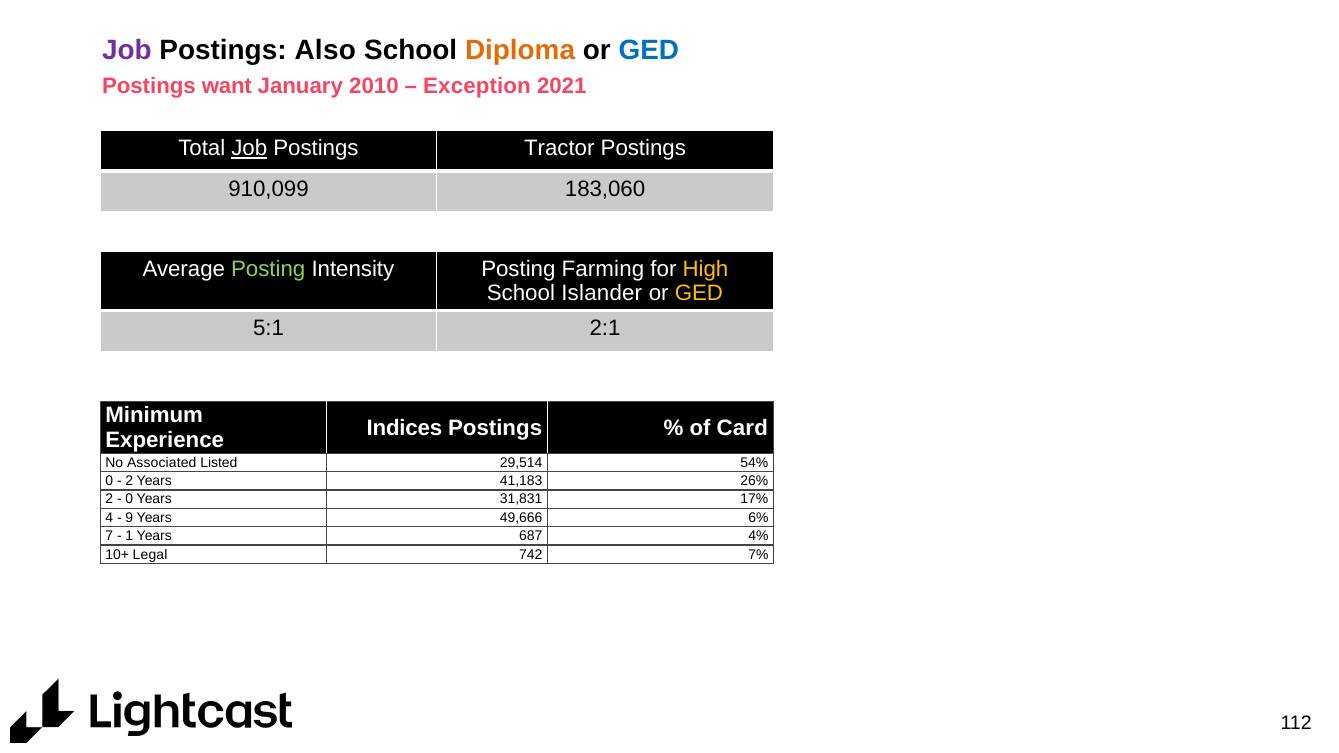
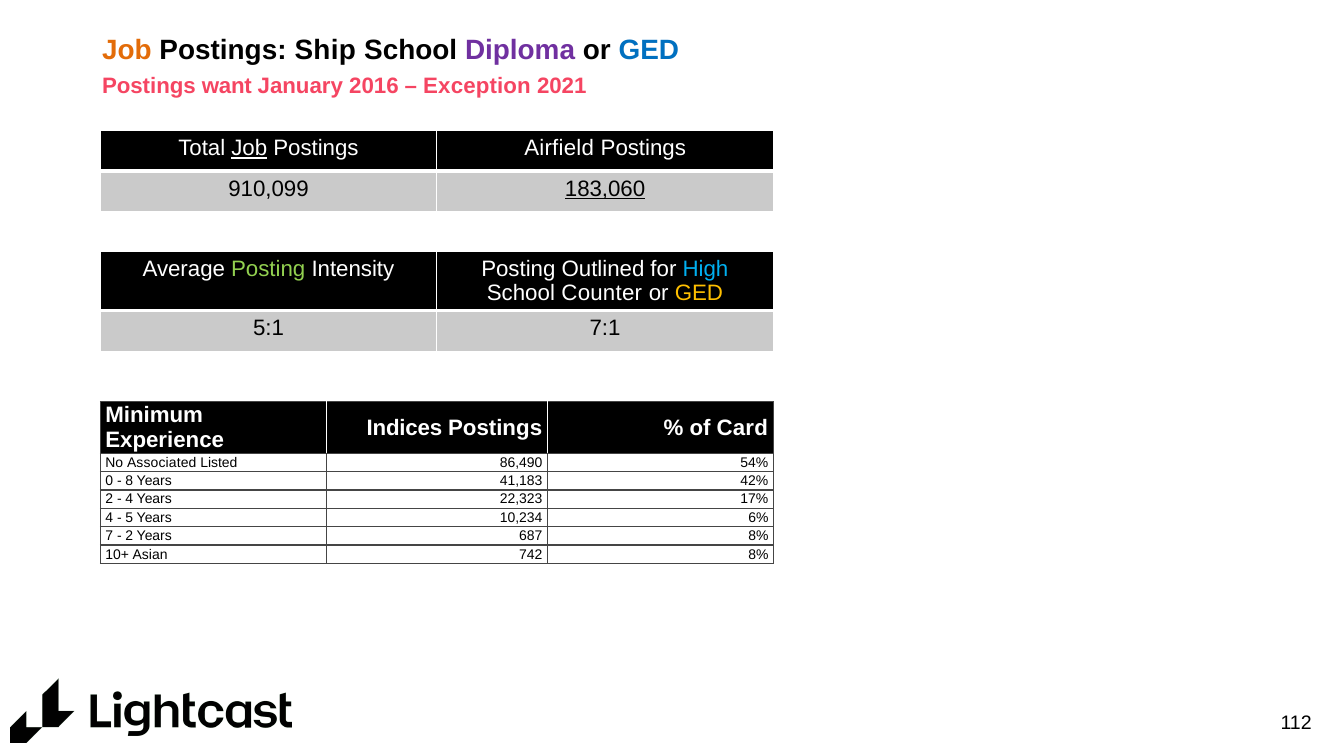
Job at (127, 50) colour: purple -> orange
Also: Also -> Ship
Diploma colour: orange -> purple
2010: 2010 -> 2016
Tractor: Tractor -> Airfield
183,060 underline: none -> present
Farming: Farming -> Outlined
High colour: yellow -> light blue
Islander: Islander -> Counter
2:1: 2:1 -> 7:1
29,514: 29,514 -> 86,490
2 at (129, 481): 2 -> 8
26%: 26% -> 42%
0 at (129, 499): 0 -> 4
31,831: 31,831 -> 22,323
9: 9 -> 5
49,666: 49,666 -> 10,234
1 at (129, 536): 1 -> 2
687 4%: 4% -> 8%
Legal: Legal -> Asian
742 7%: 7% -> 8%
